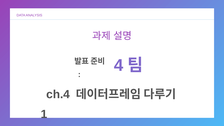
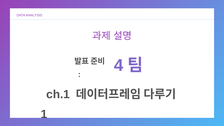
ch.4: ch.4 -> ch.1
